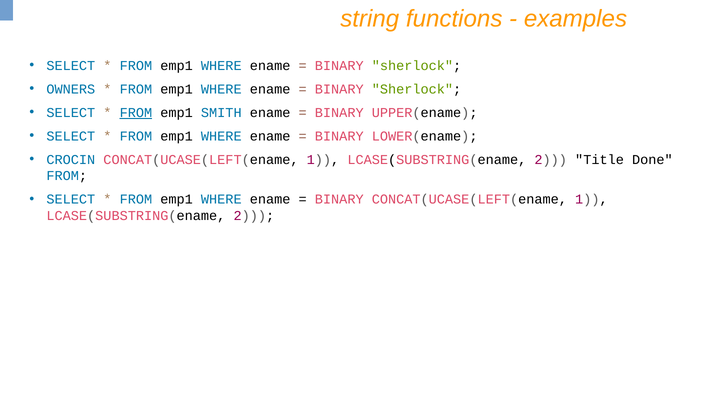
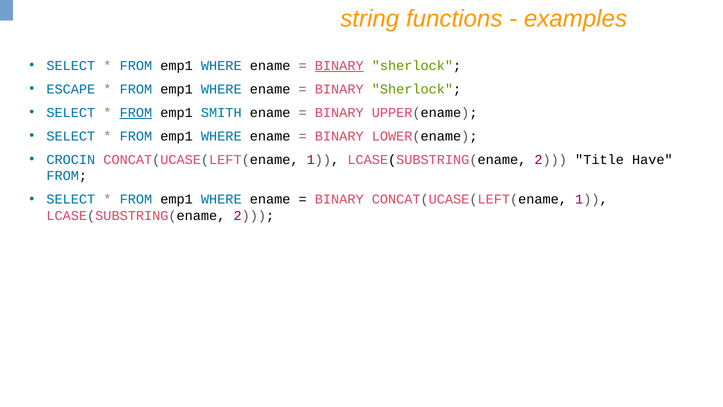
BINARY at (339, 66) underline: none -> present
OWNERS: OWNERS -> ESCAPE
Done: Done -> Have
